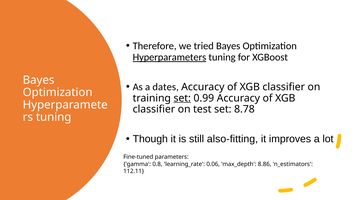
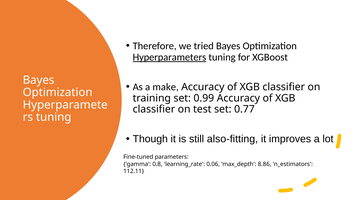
dates: dates -> make
set at (182, 98) underline: present -> none
8.78: 8.78 -> 0.77
